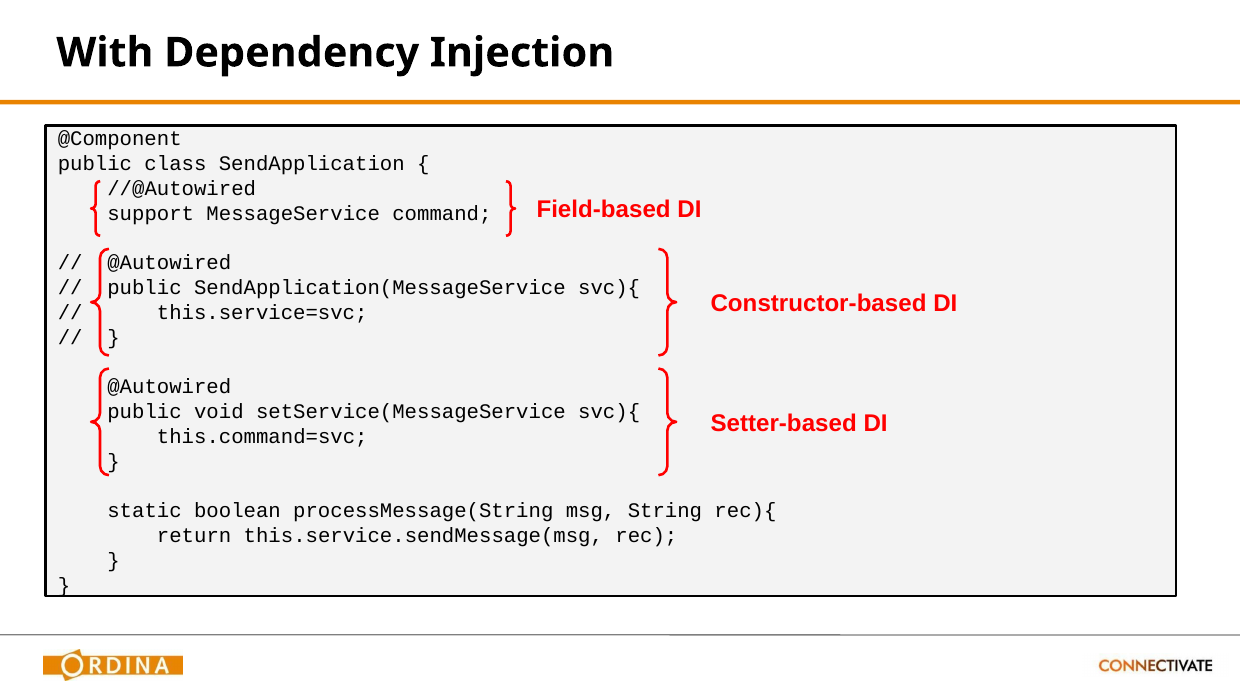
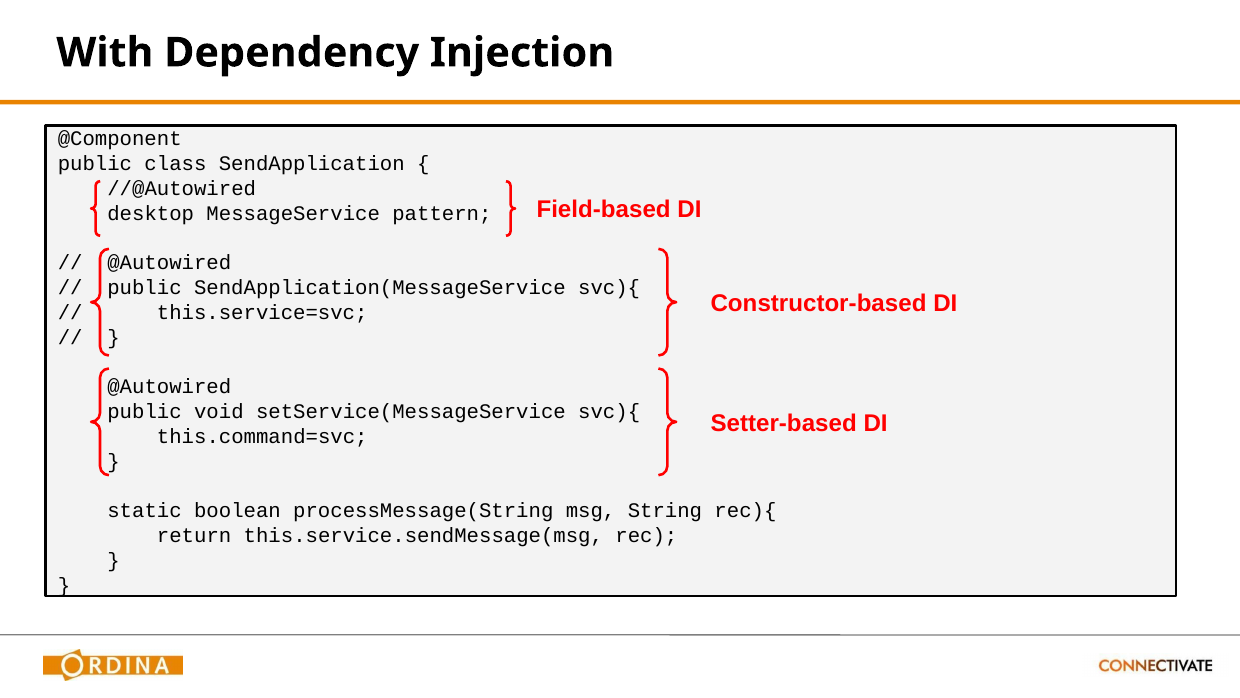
support: support -> desktop
command: command -> pattern
